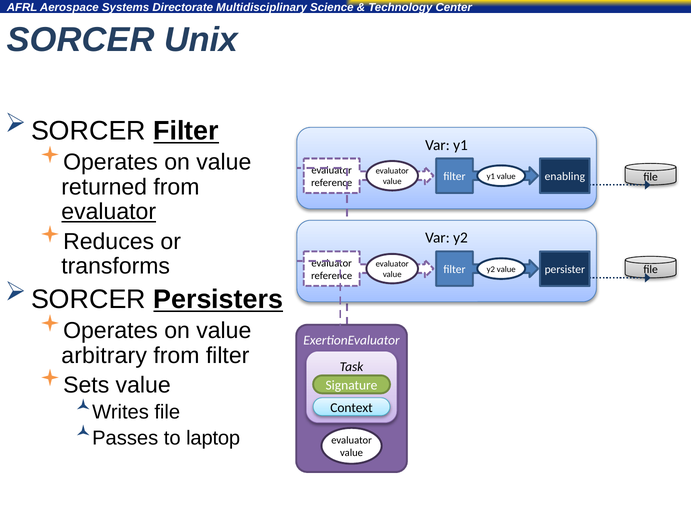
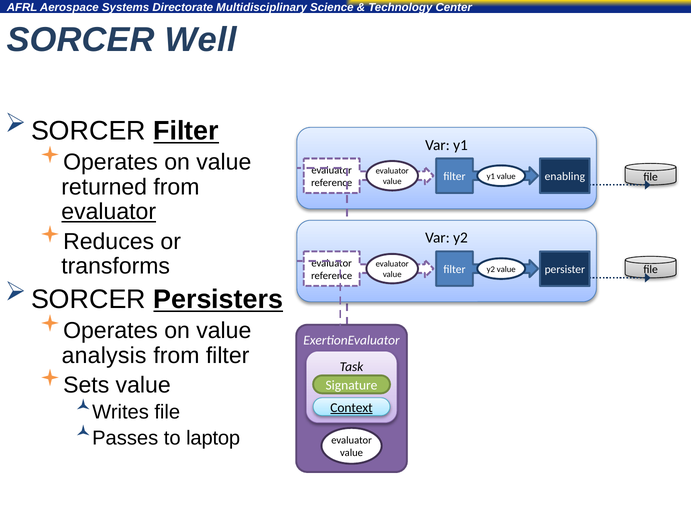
Unix: Unix -> Well
arbitrary: arbitrary -> analysis
Context underline: none -> present
